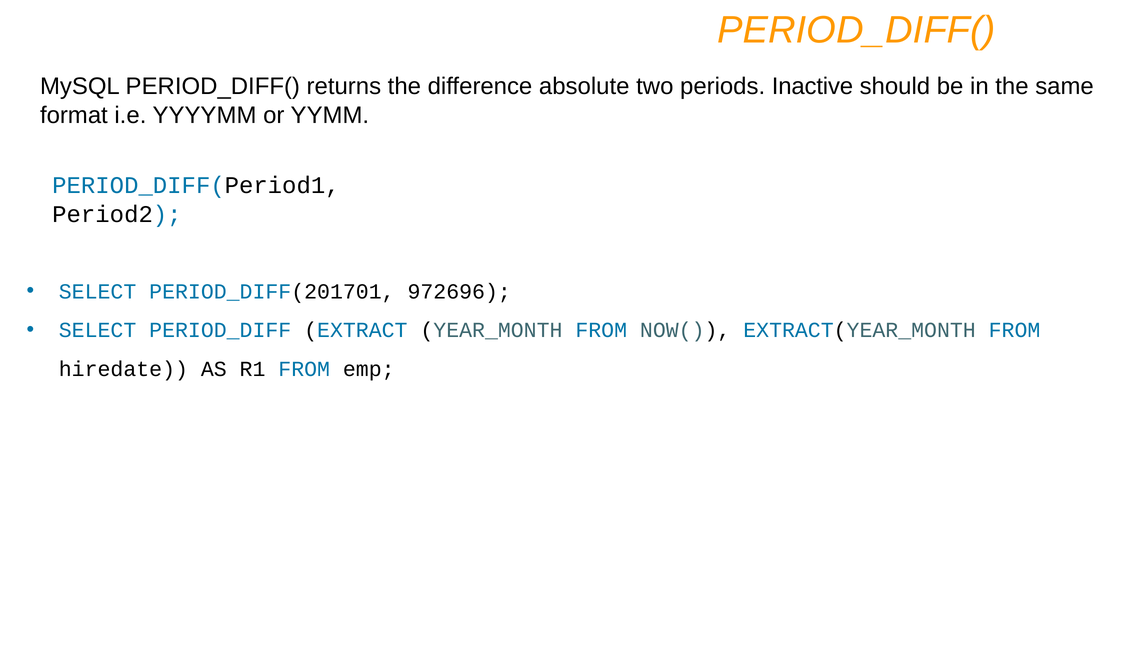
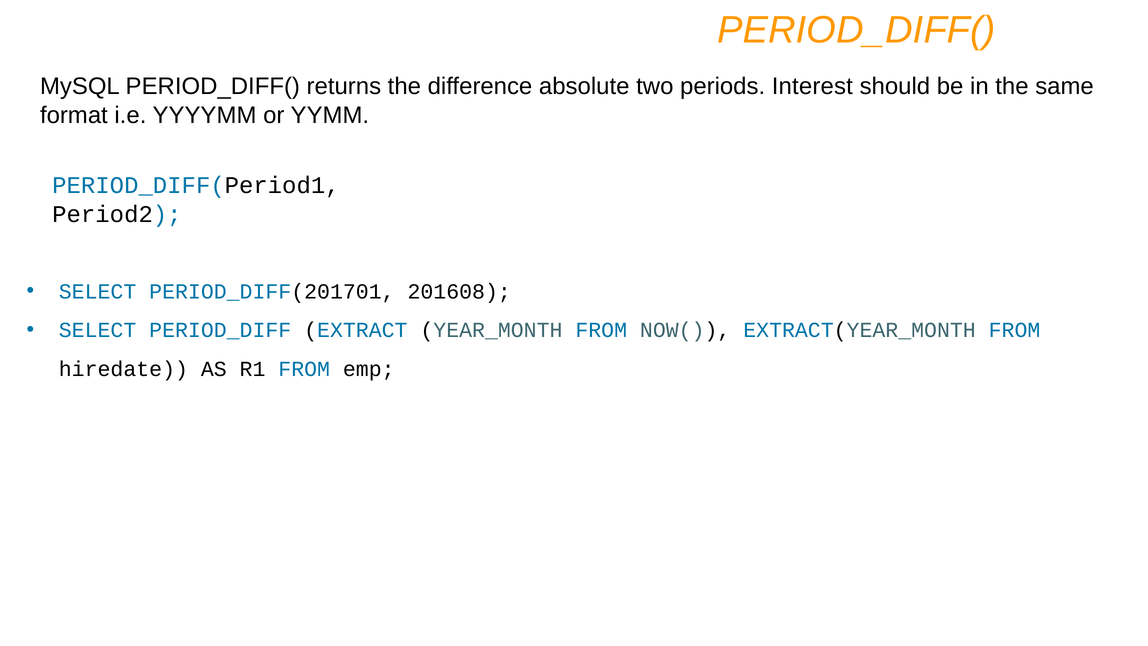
Inactive: Inactive -> Interest
972696: 972696 -> 201608
